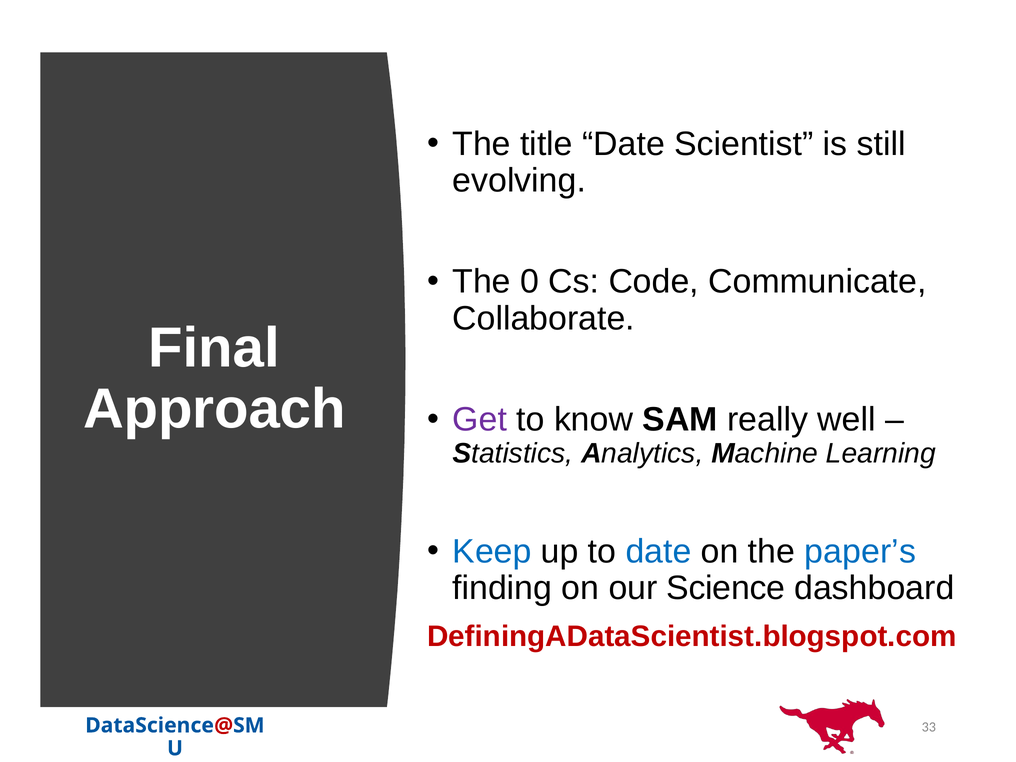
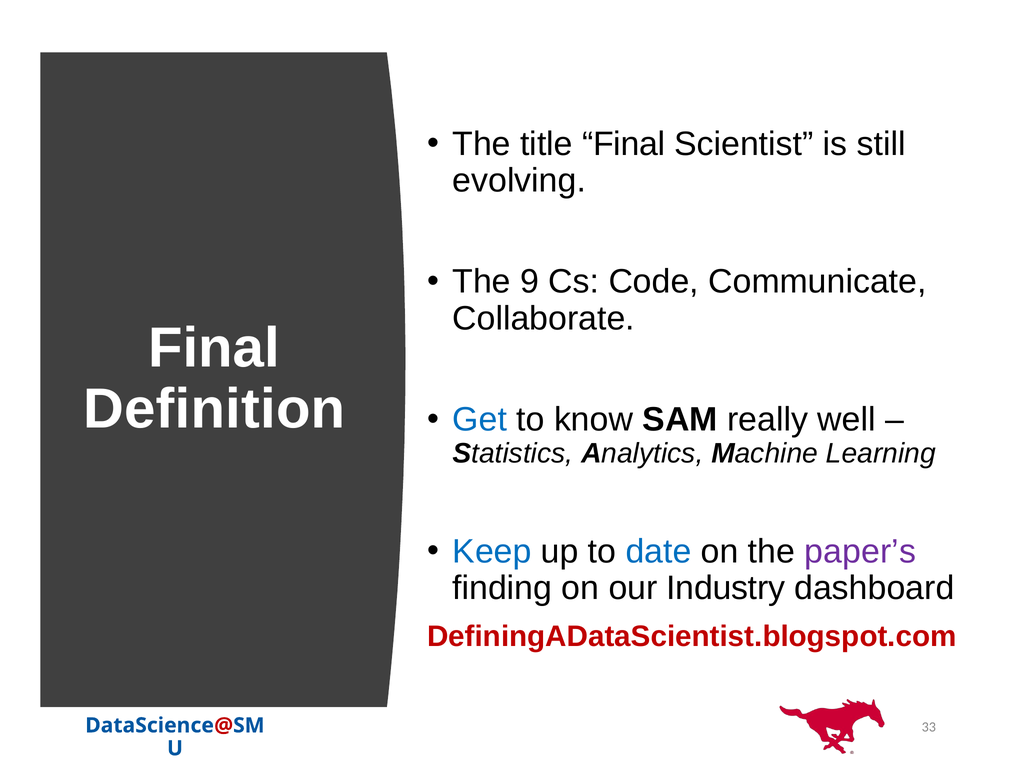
title Date: Date -> Final
0: 0 -> 9
Approach: Approach -> Definition
Get colour: purple -> blue
paper’s colour: blue -> purple
Science: Science -> Industry
